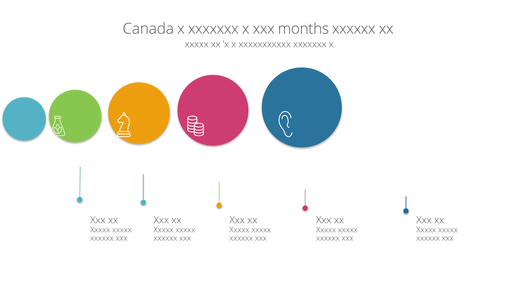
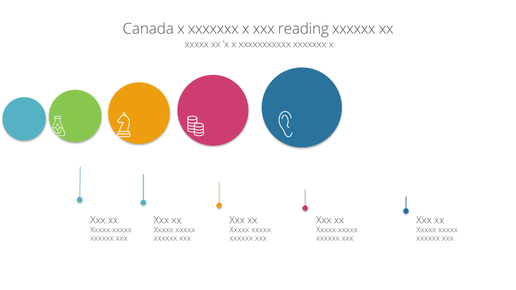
months: months -> reading
